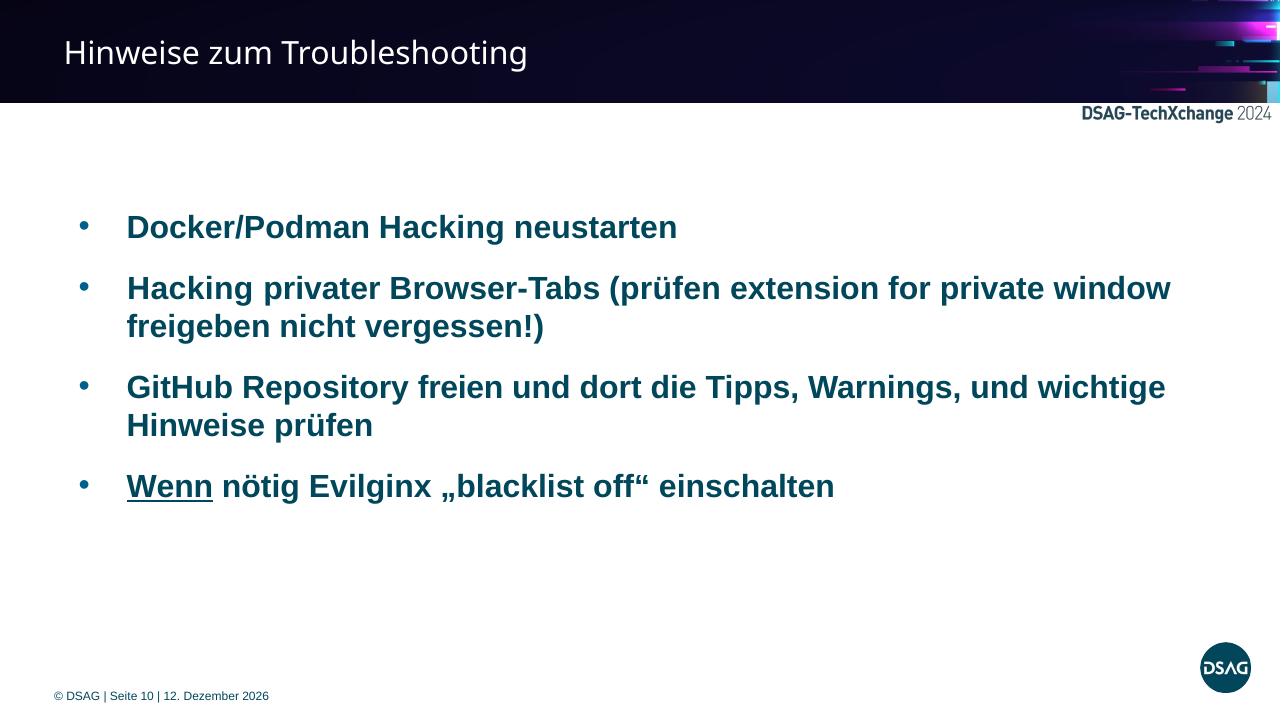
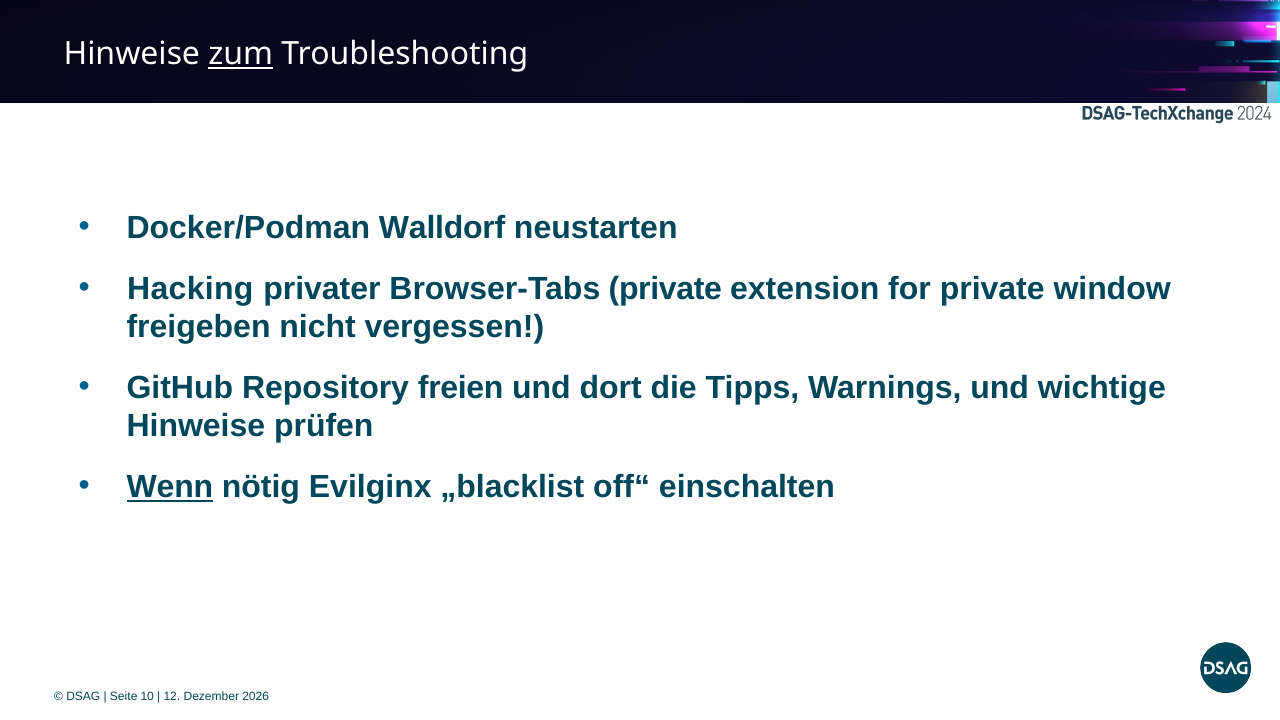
zum underline: none -> present
Docker/Podman Hacking: Hacking -> Walldorf
Browser-Tabs prüfen: prüfen -> private
